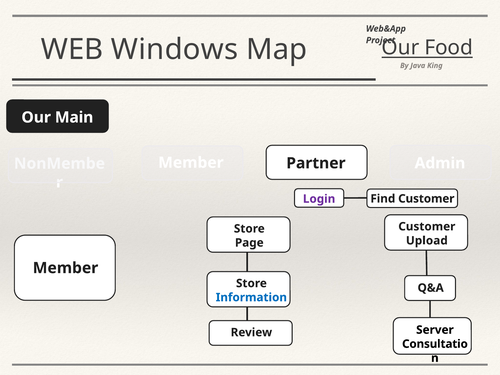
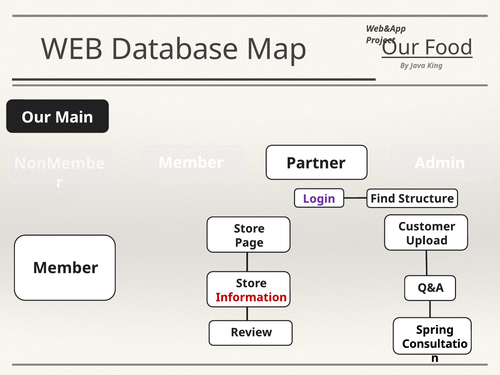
Windows: Windows -> Database
Find Customer: Customer -> Structure
Information colour: blue -> red
Server: Server -> Spring
